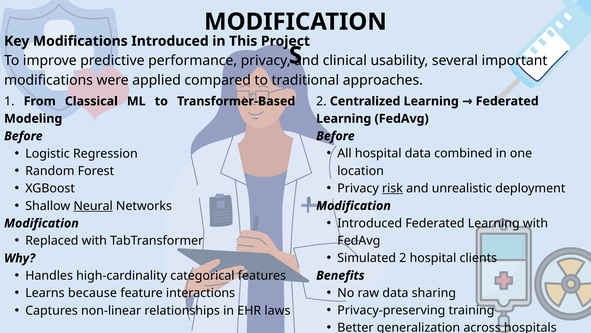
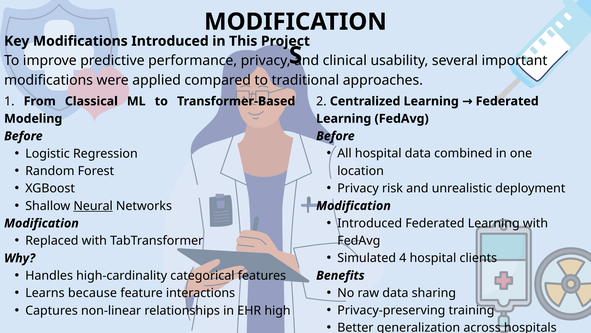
risk underline: present -> none
Simulated 2: 2 -> 4
laws: laws -> high
